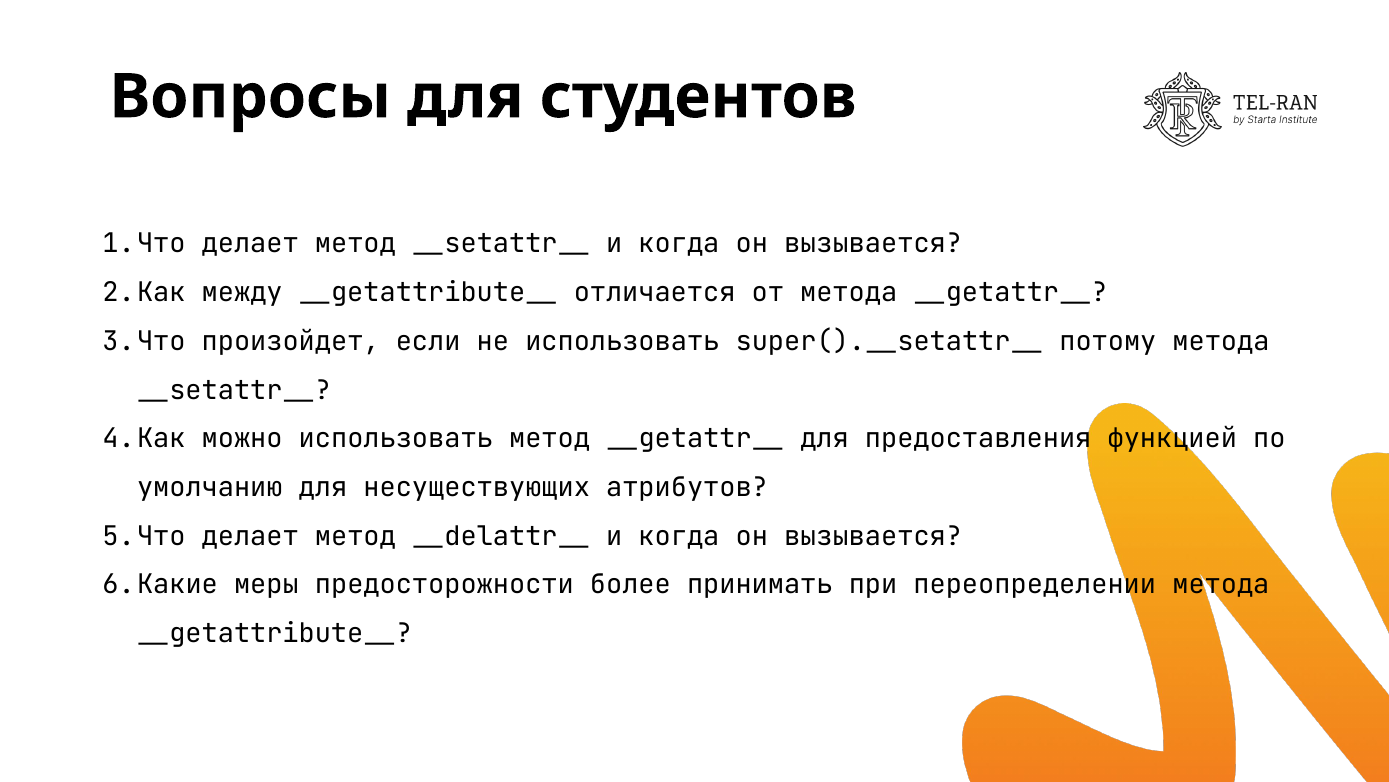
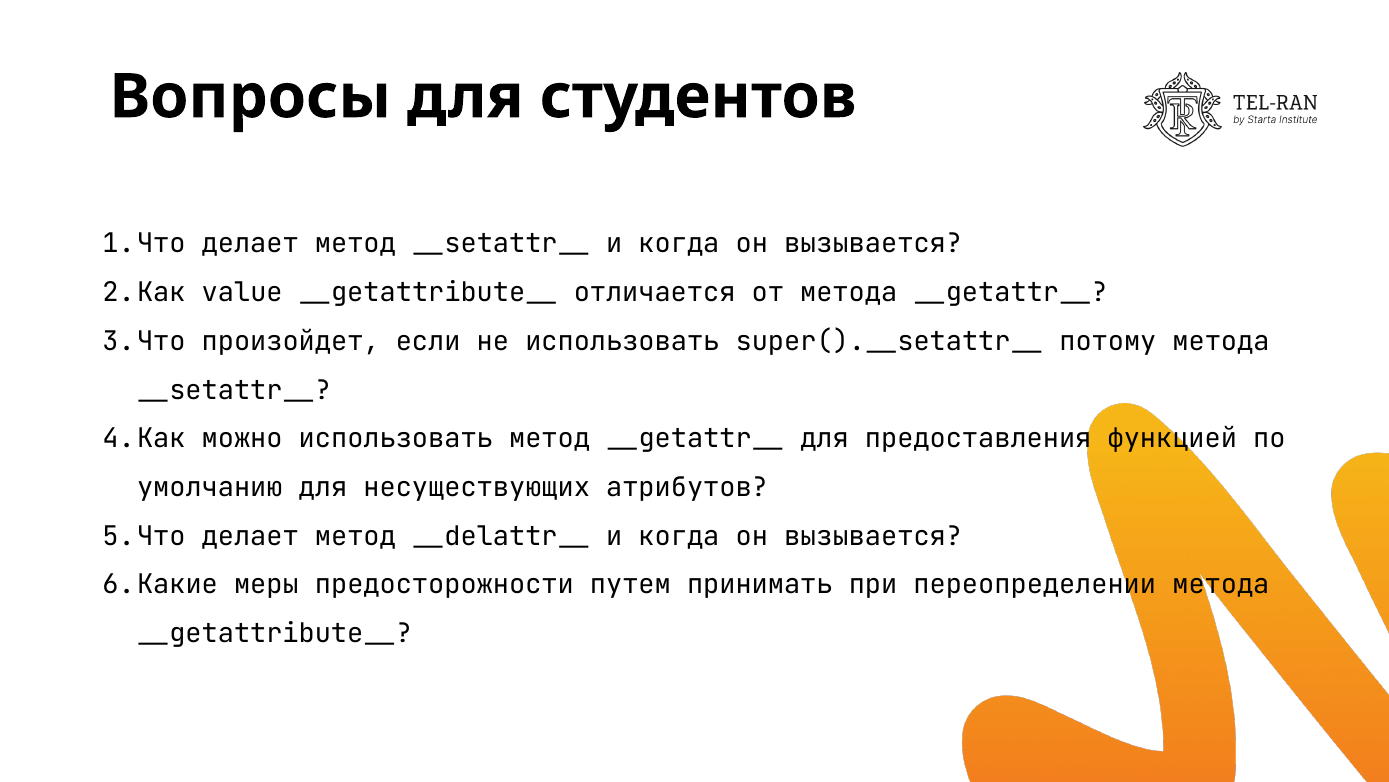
между: между -> value
более: более -> путем
